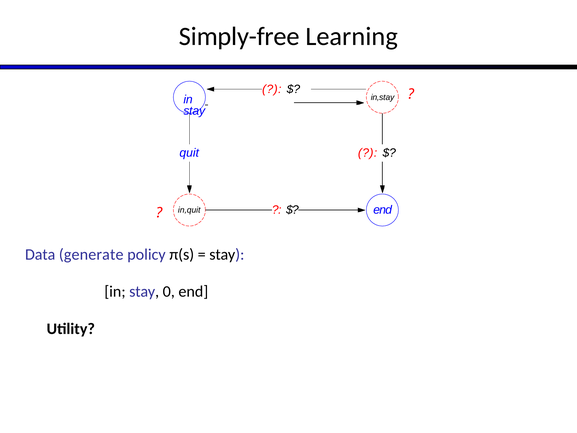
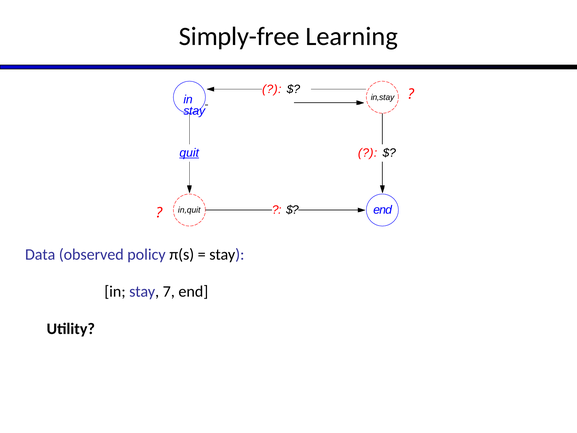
quit underline: none -> present
generate: generate -> observed
0: 0 -> 7
